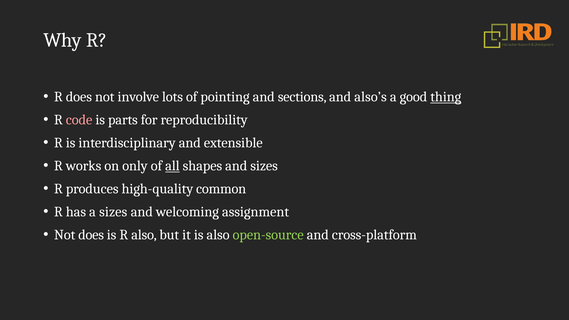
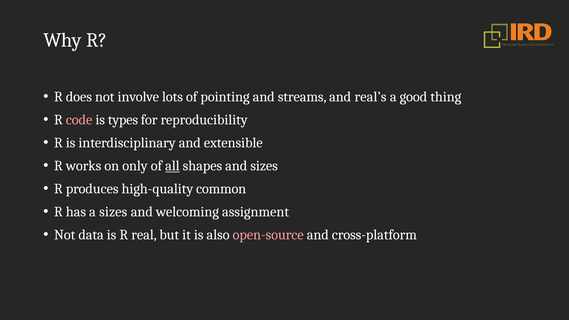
sections: sections -> streams
also’s: also’s -> real’s
thing underline: present -> none
parts: parts -> types
Not does: does -> data
R also: also -> real
open-source colour: light green -> pink
